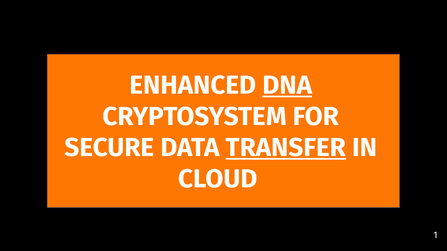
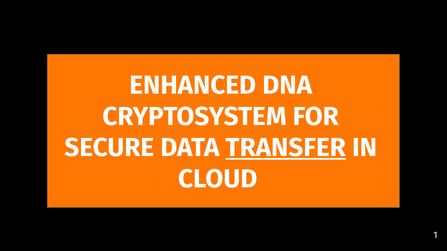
DNA underline: present -> none
